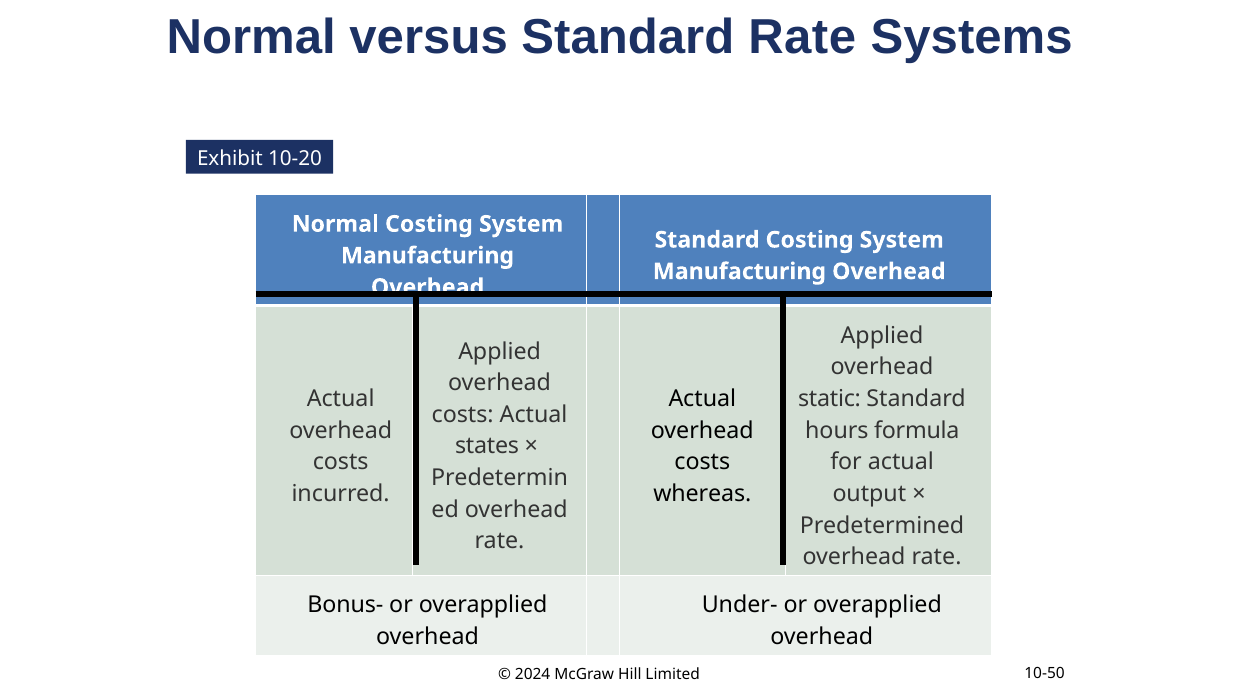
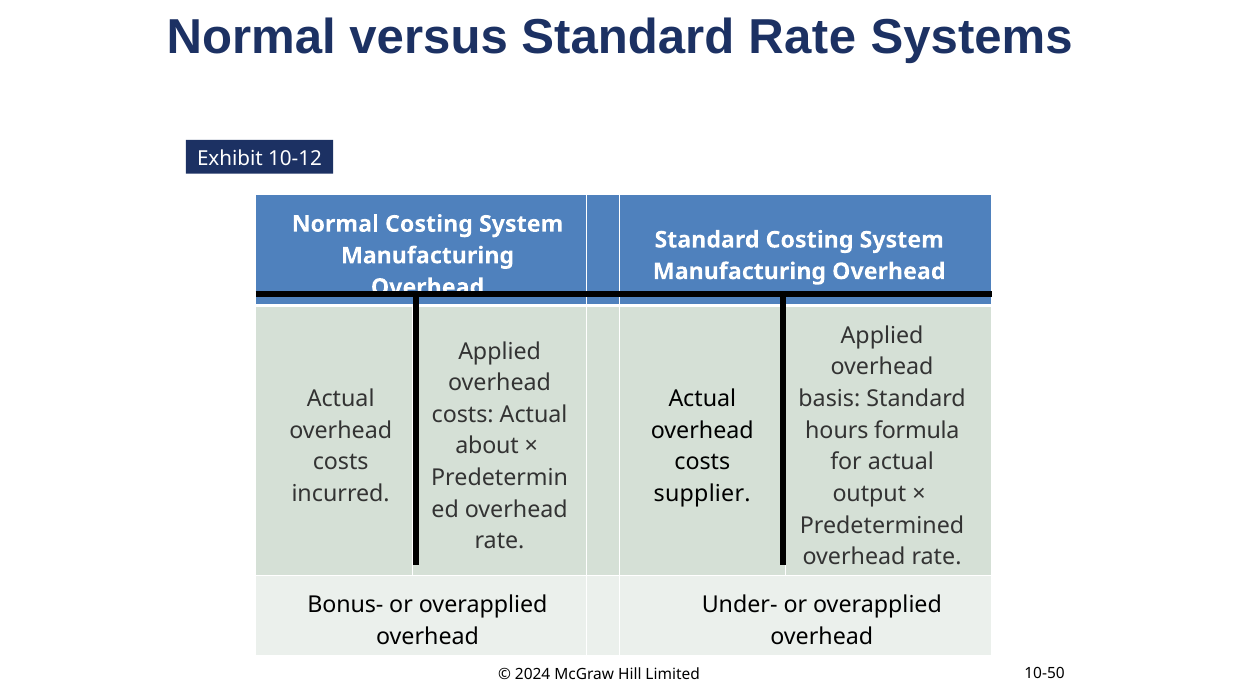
10-20: 10-20 -> 10-12
static: static -> basis
states: states -> about
whereas: whereas -> supplier
